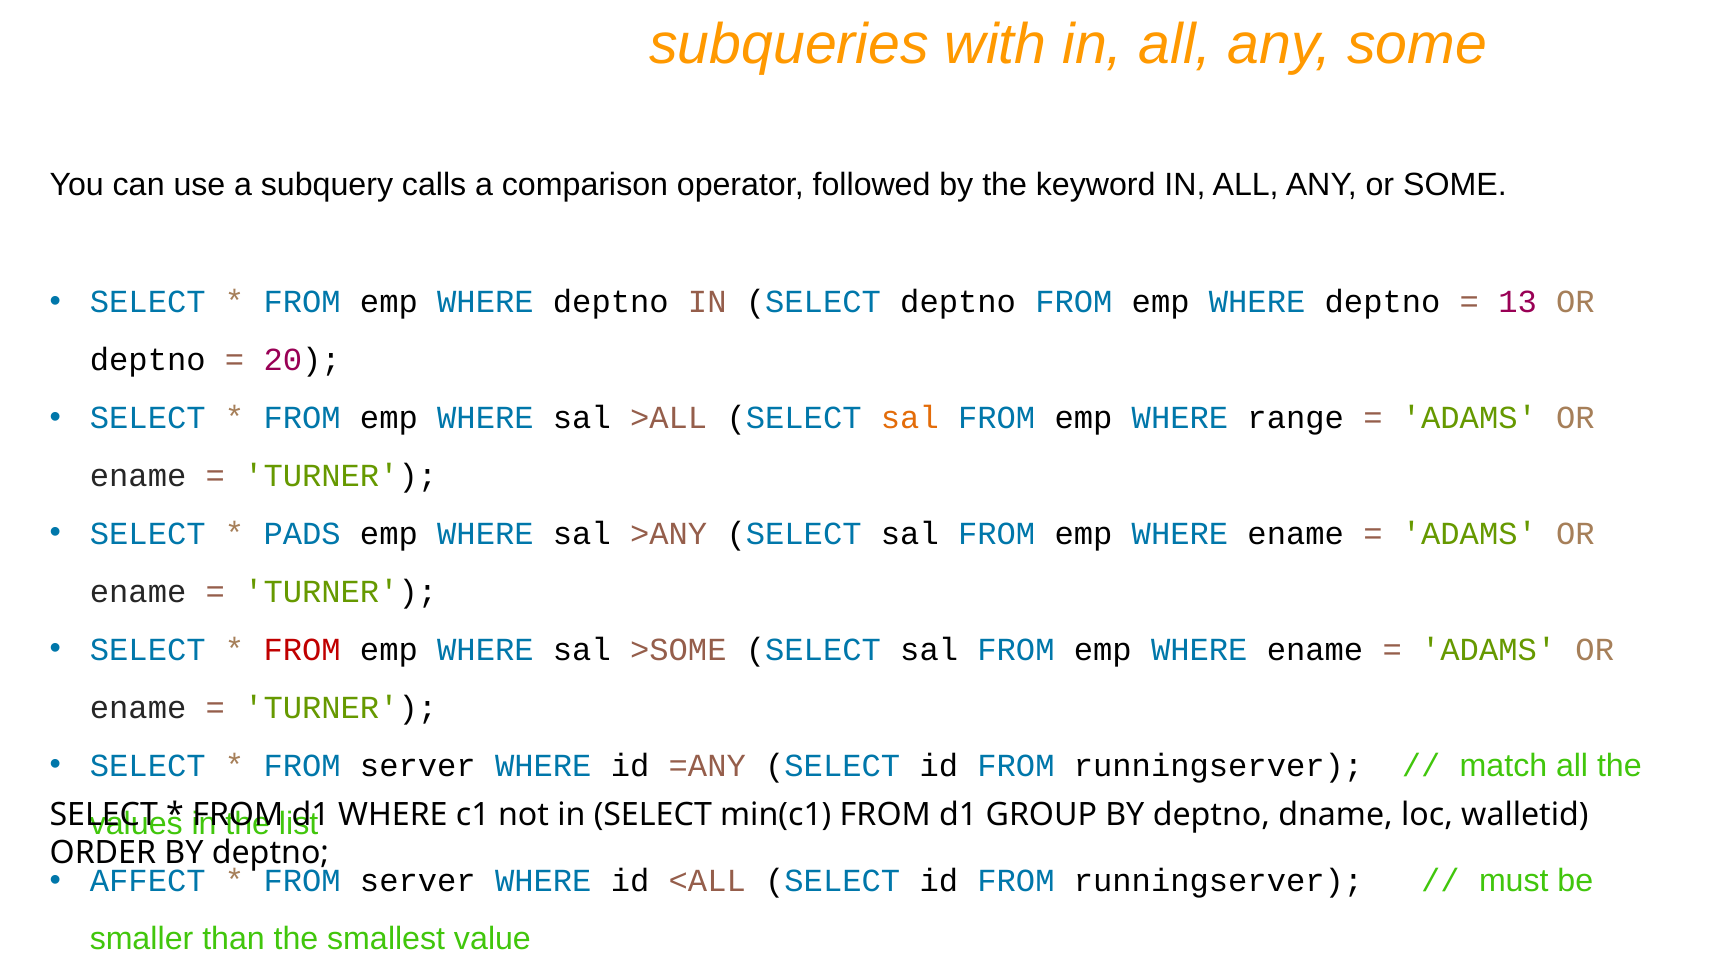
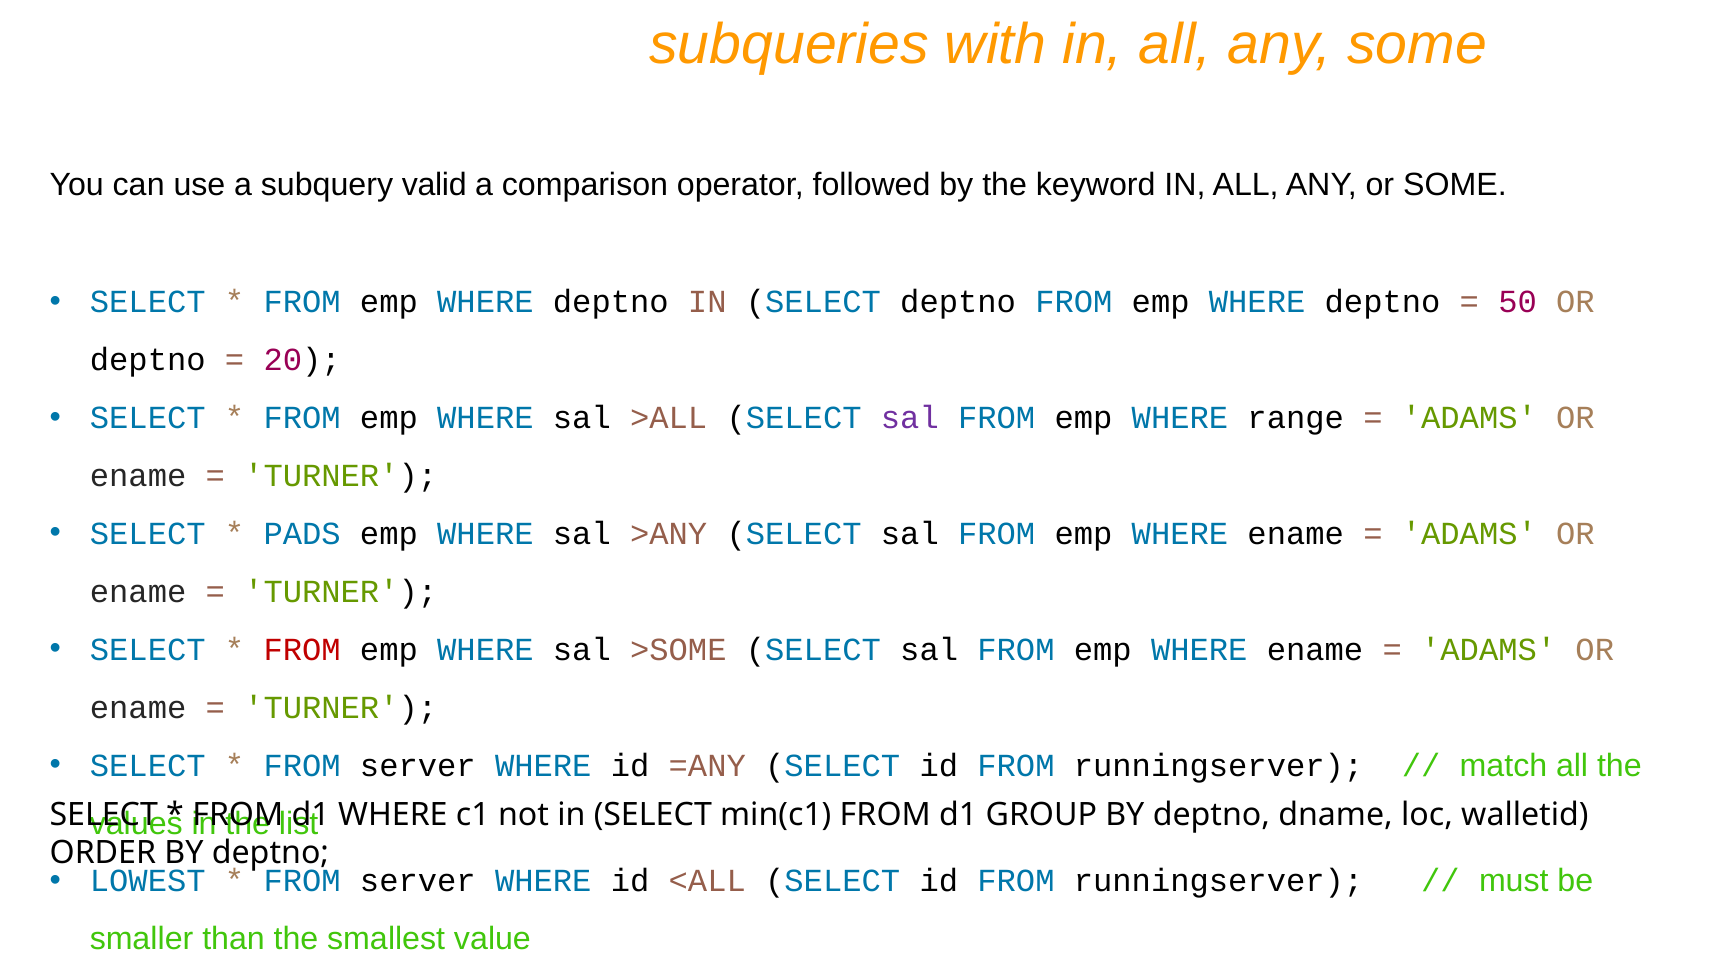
calls: calls -> valid
13: 13 -> 50
sal at (910, 418) colour: orange -> purple
AFFECT: AFFECT -> LOWEST
